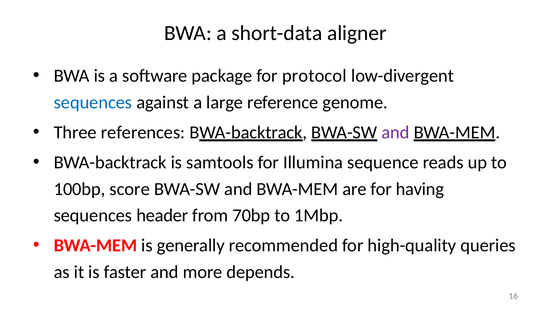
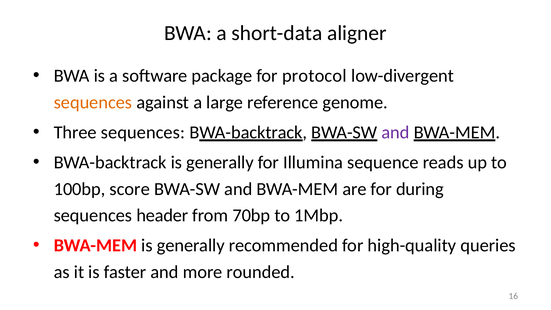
sequences at (93, 102) colour: blue -> orange
Three references: references -> sequences
BWA-backtrack is samtools: samtools -> generally
having: having -> during
depends: depends -> rounded
